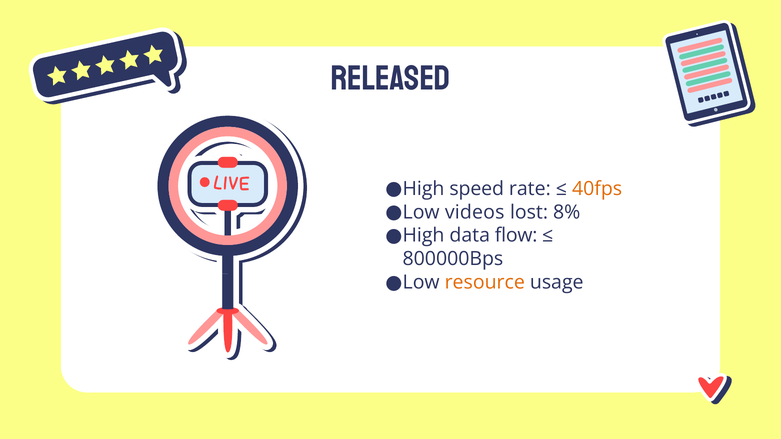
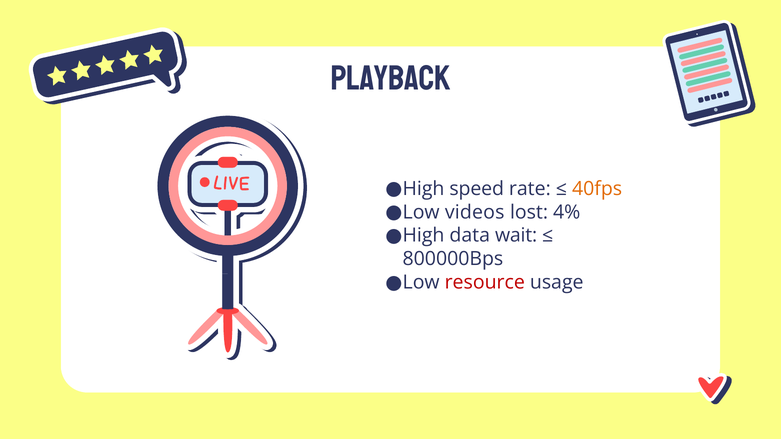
Released: Released -> Playback
8%: 8% -> 4%
flow: flow -> wait
resource colour: orange -> red
